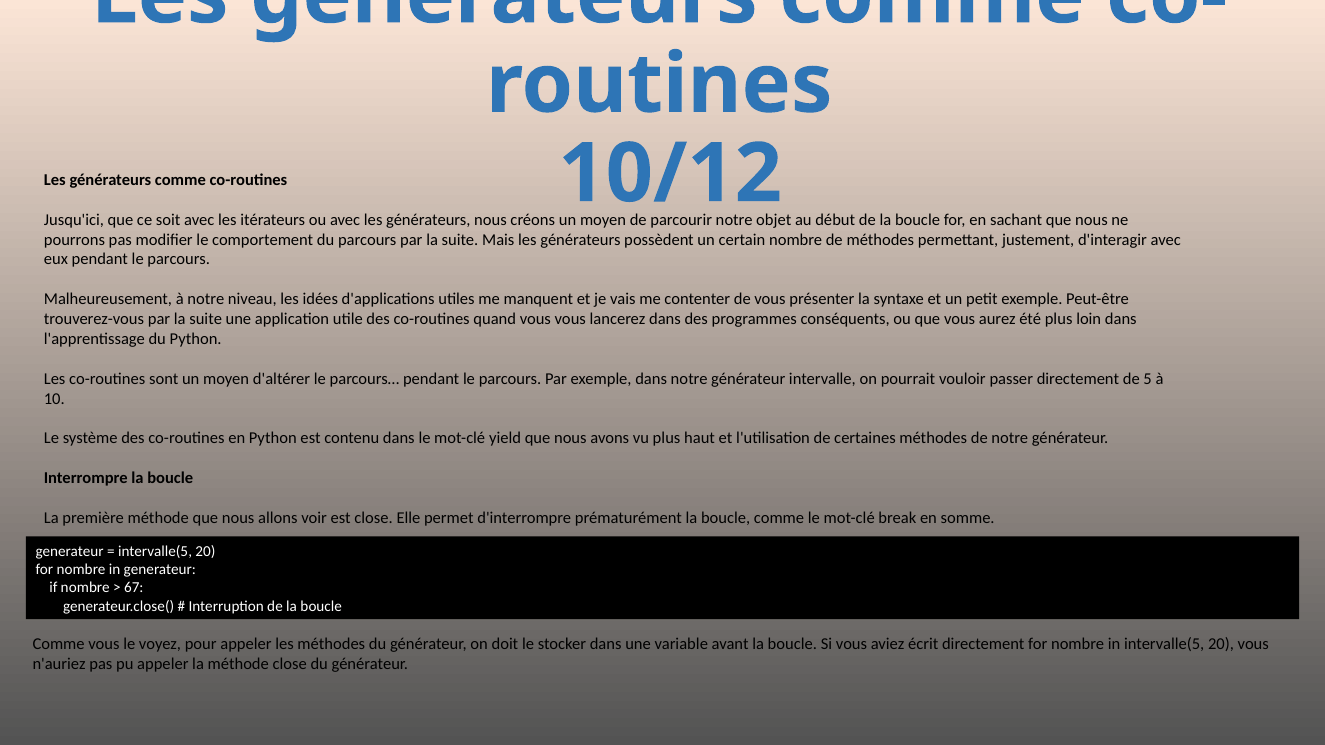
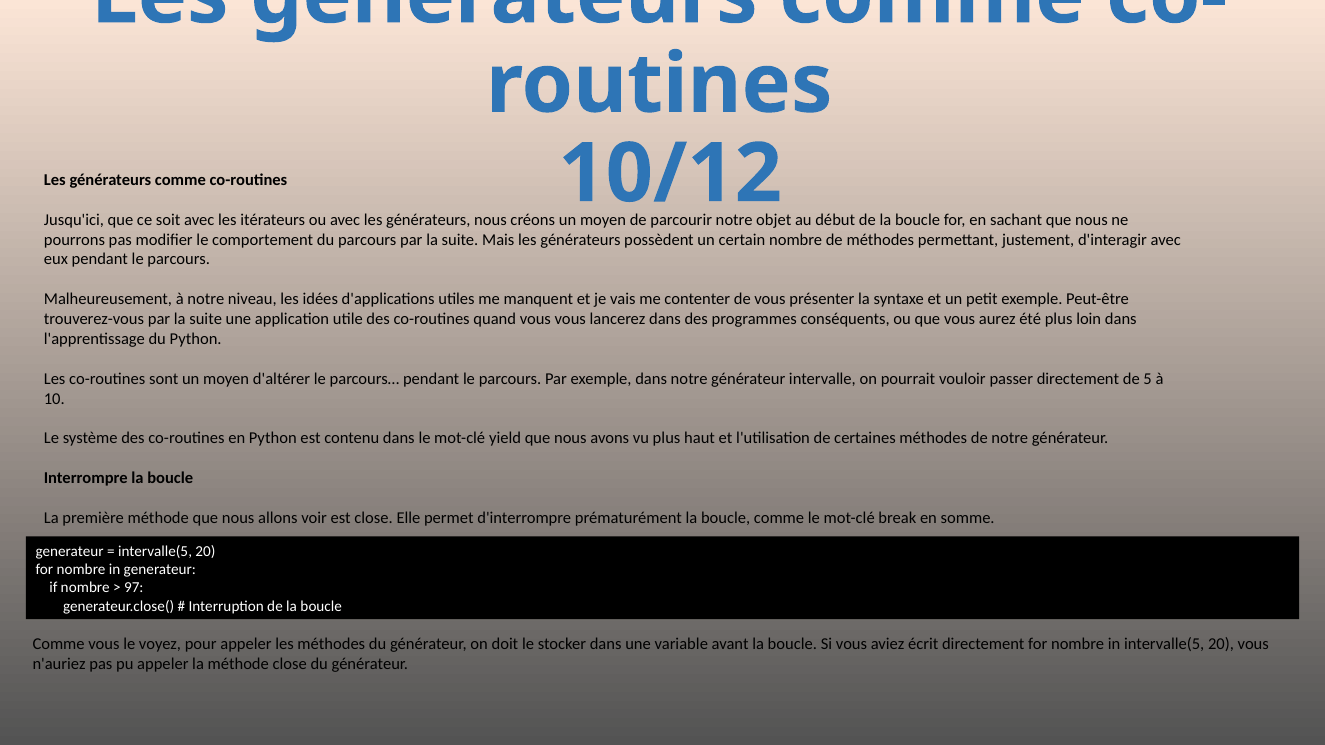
67: 67 -> 97
